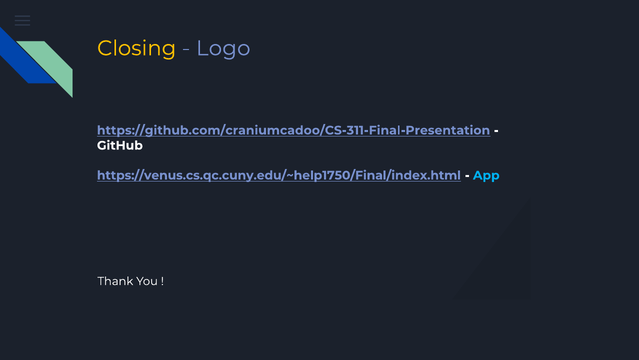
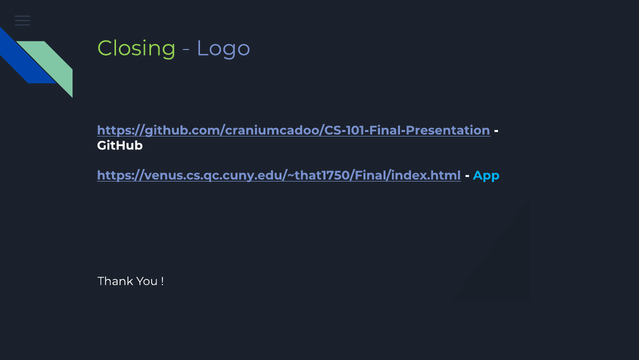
Closing colour: yellow -> light green
https://github.com/craniumcadoo/CS-311-Final-Presentation: https://github.com/craniumcadoo/CS-311-Final-Presentation -> https://github.com/craniumcadoo/CS-101-Final-Presentation
https://venus.cs.qc.cuny.edu/~help1750/Final/index.html: https://venus.cs.qc.cuny.edu/~help1750/Final/index.html -> https://venus.cs.qc.cuny.edu/~that1750/Final/index.html
